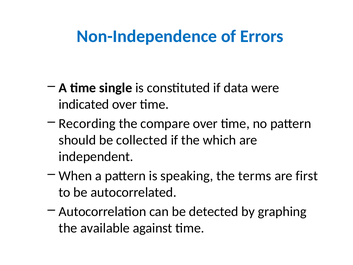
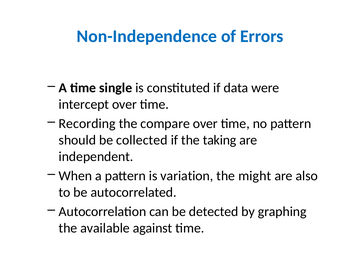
indicated: indicated -> intercept
which: which -> taking
speaking: speaking -> variation
terms: terms -> might
first: first -> also
